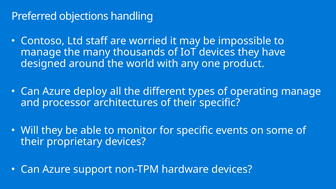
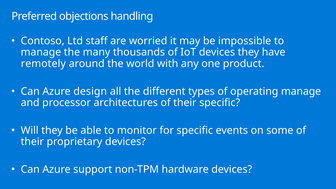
designed: designed -> remotely
deploy: deploy -> design
